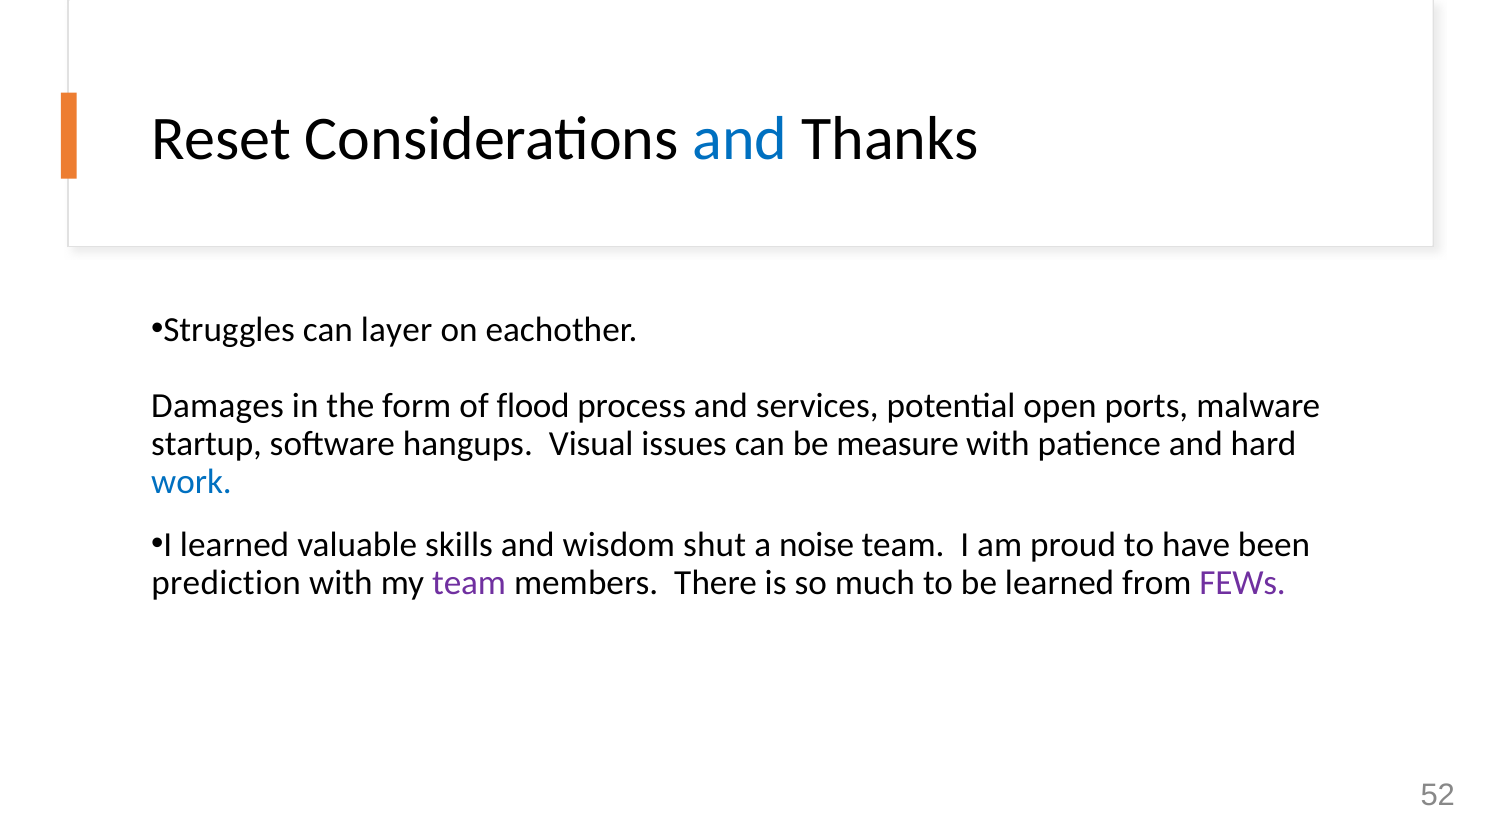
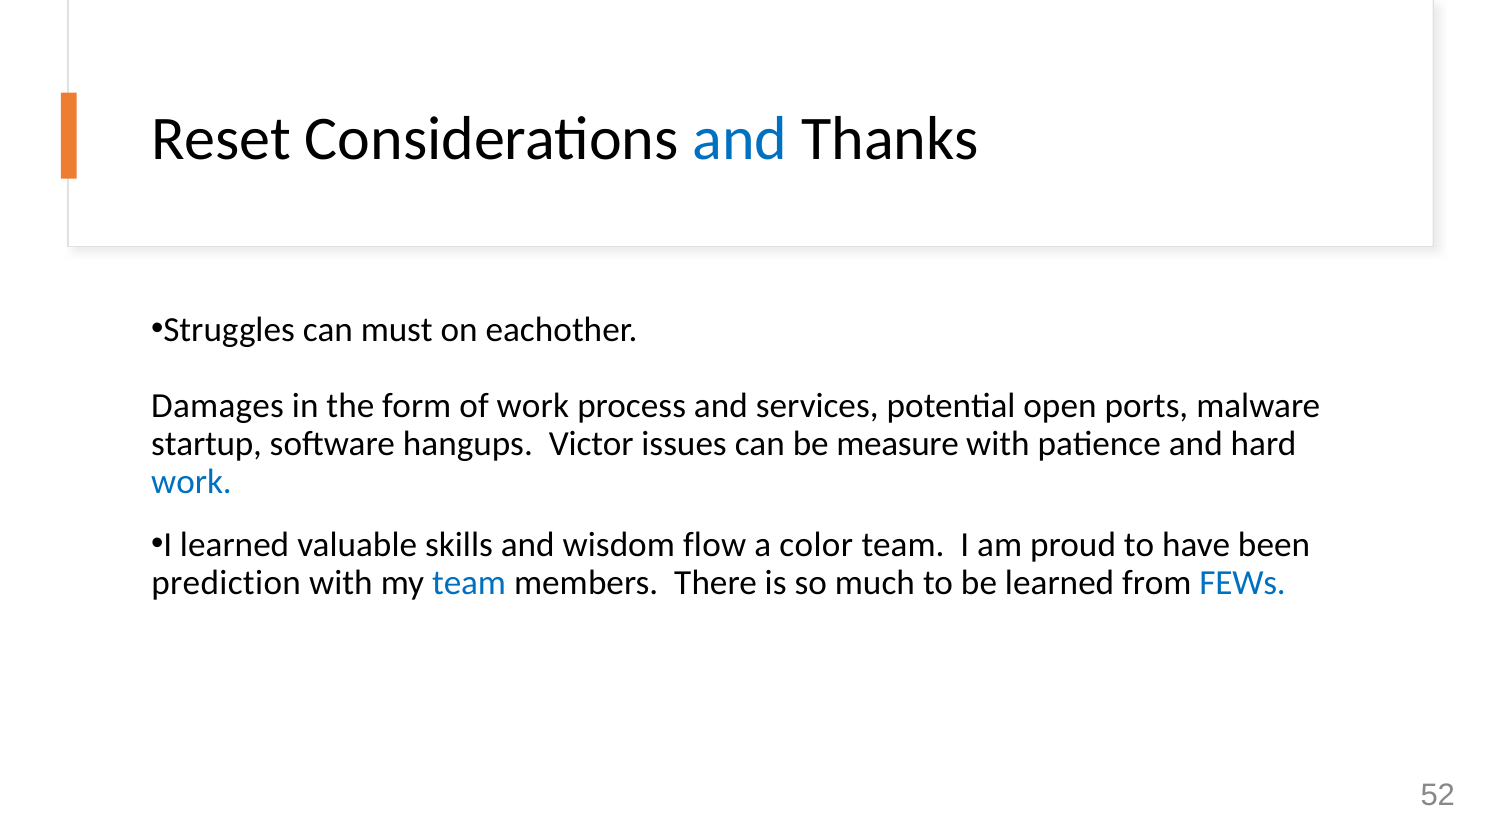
layer: layer -> must
of flood: flood -> work
Visual: Visual -> Victor
shut: shut -> flow
noise: noise -> color
team at (469, 583) colour: purple -> blue
FEWs colour: purple -> blue
